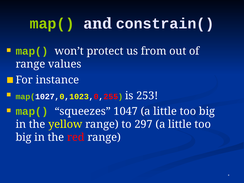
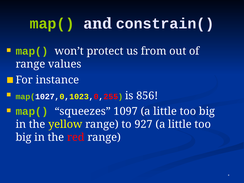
253: 253 -> 856
1047: 1047 -> 1097
297: 297 -> 927
